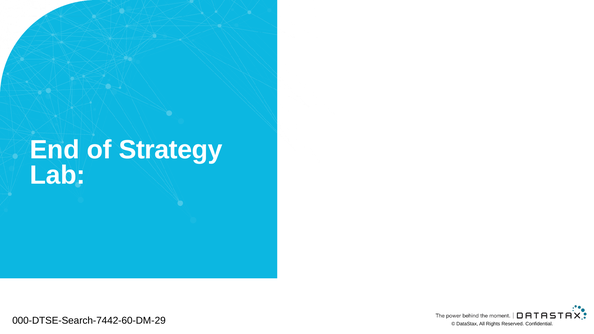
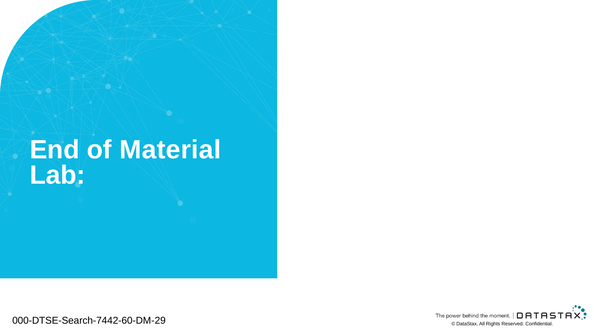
Strategy: Strategy -> Material
